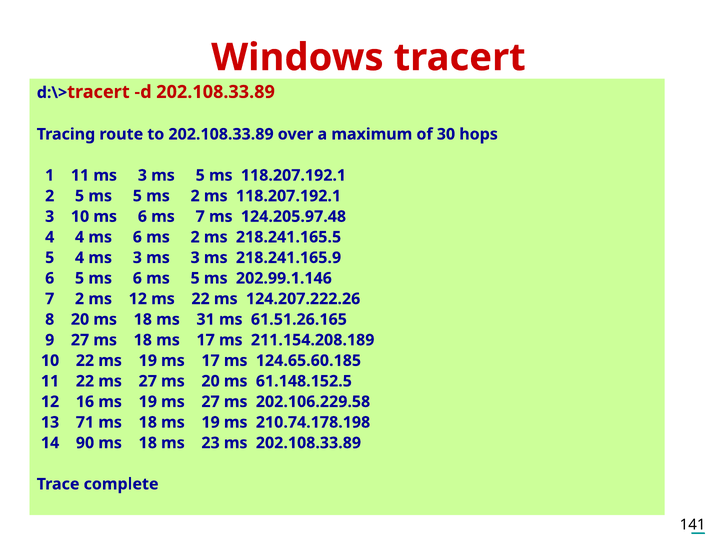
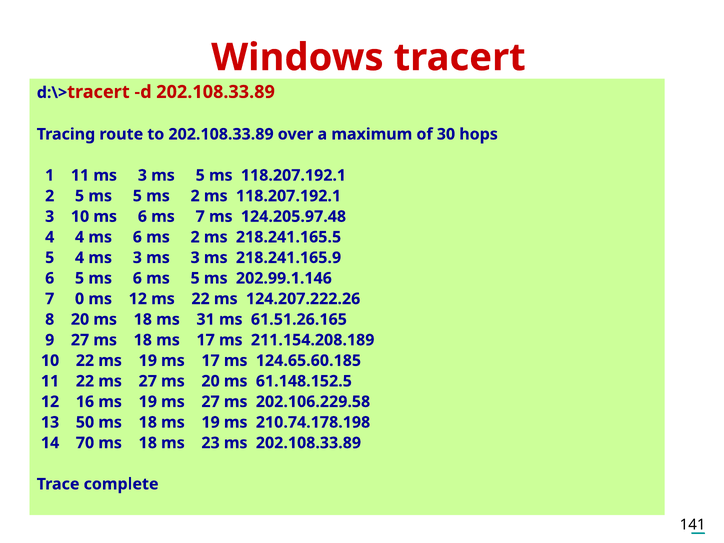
7 2: 2 -> 0
71: 71 -> 50
90: 90 -> 70
